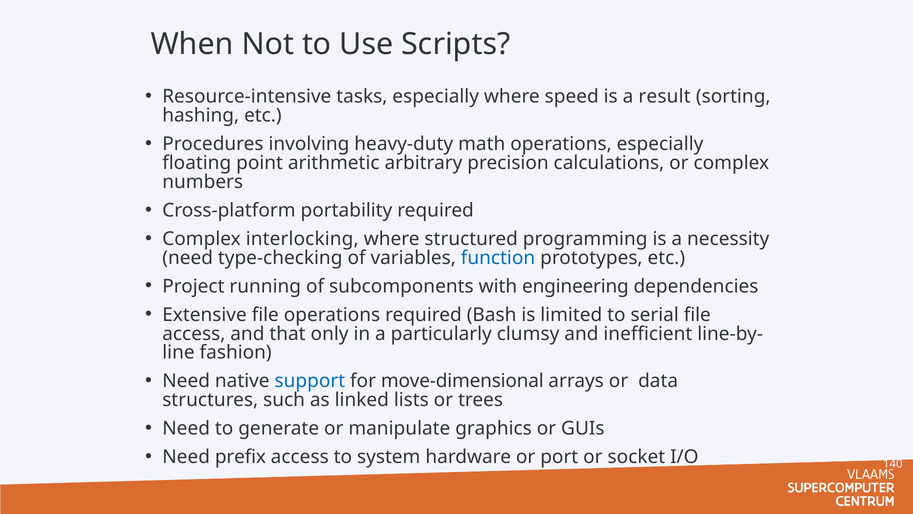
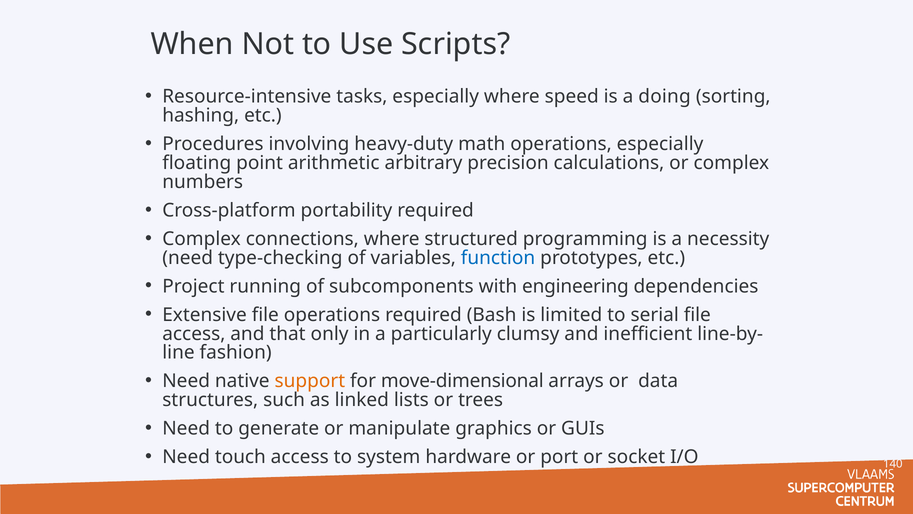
result: result -> doing
interlocking: interlocking -> connections
support colour: blue -> orange
prefix: prefix -> touch
